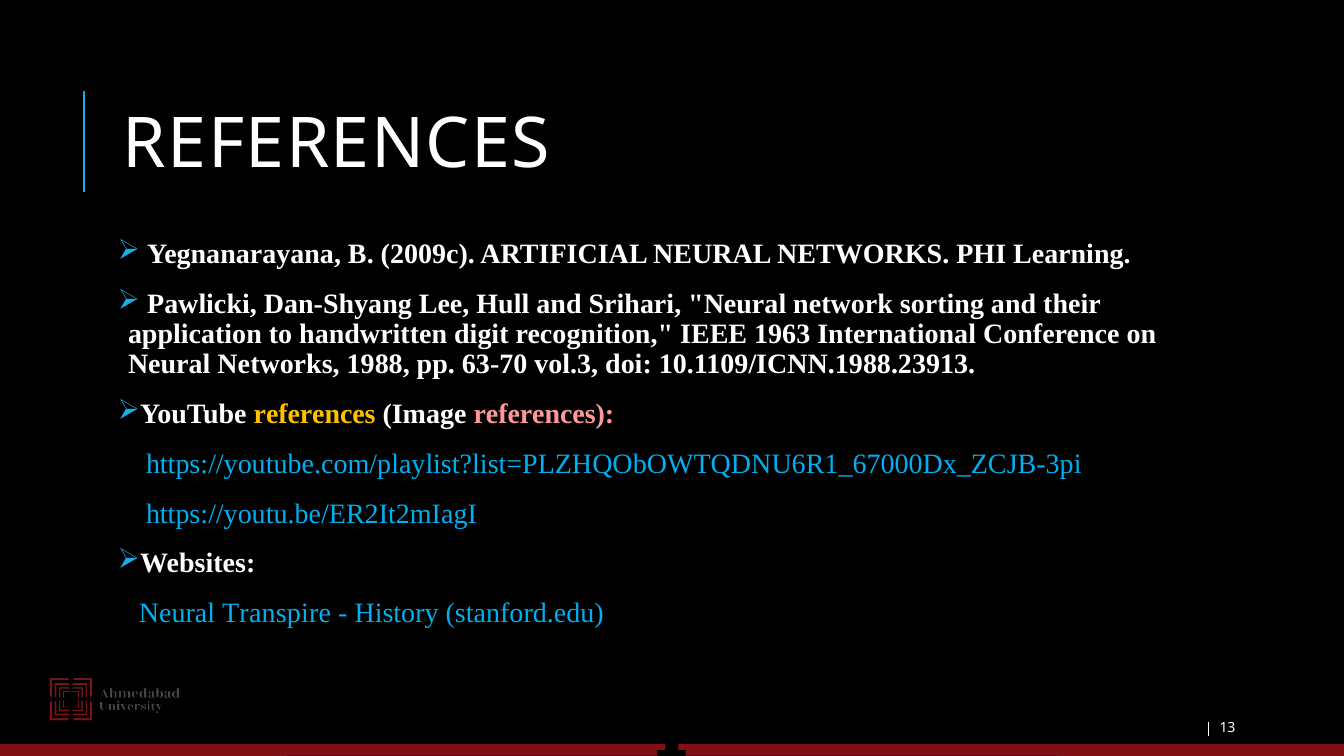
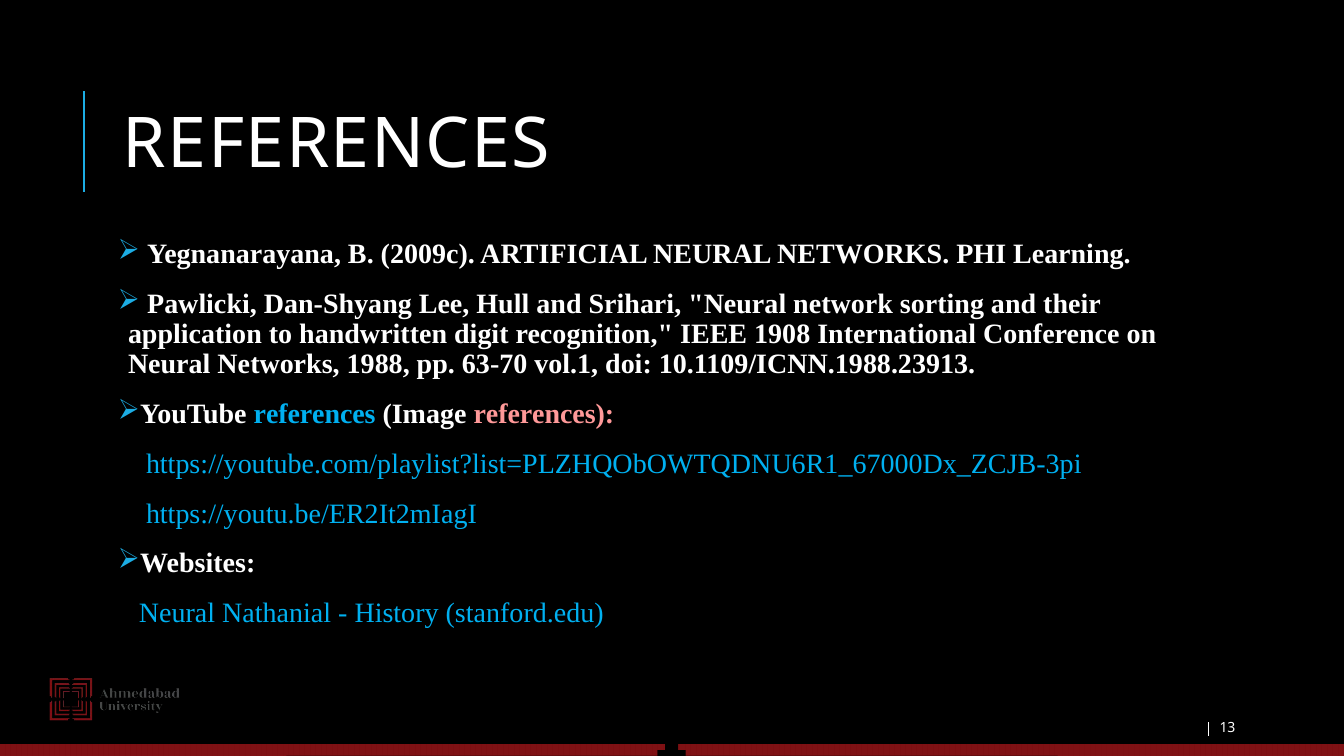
1963: 1963 -> 1908
vol.3: vol.3 -> vol.1
references at (315, 414) colour: yellow -> light blue
Transpire: Transpire -> Nathanial
